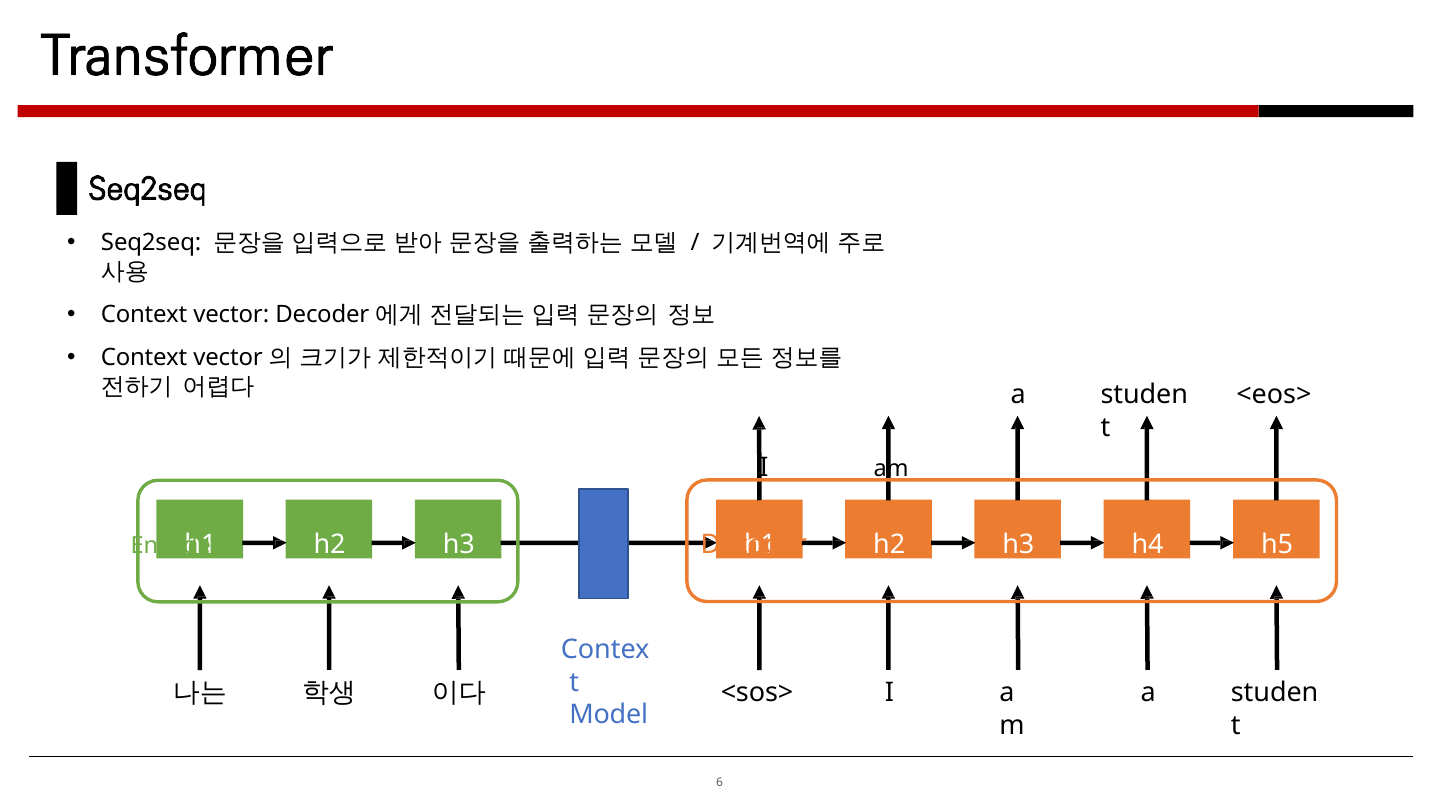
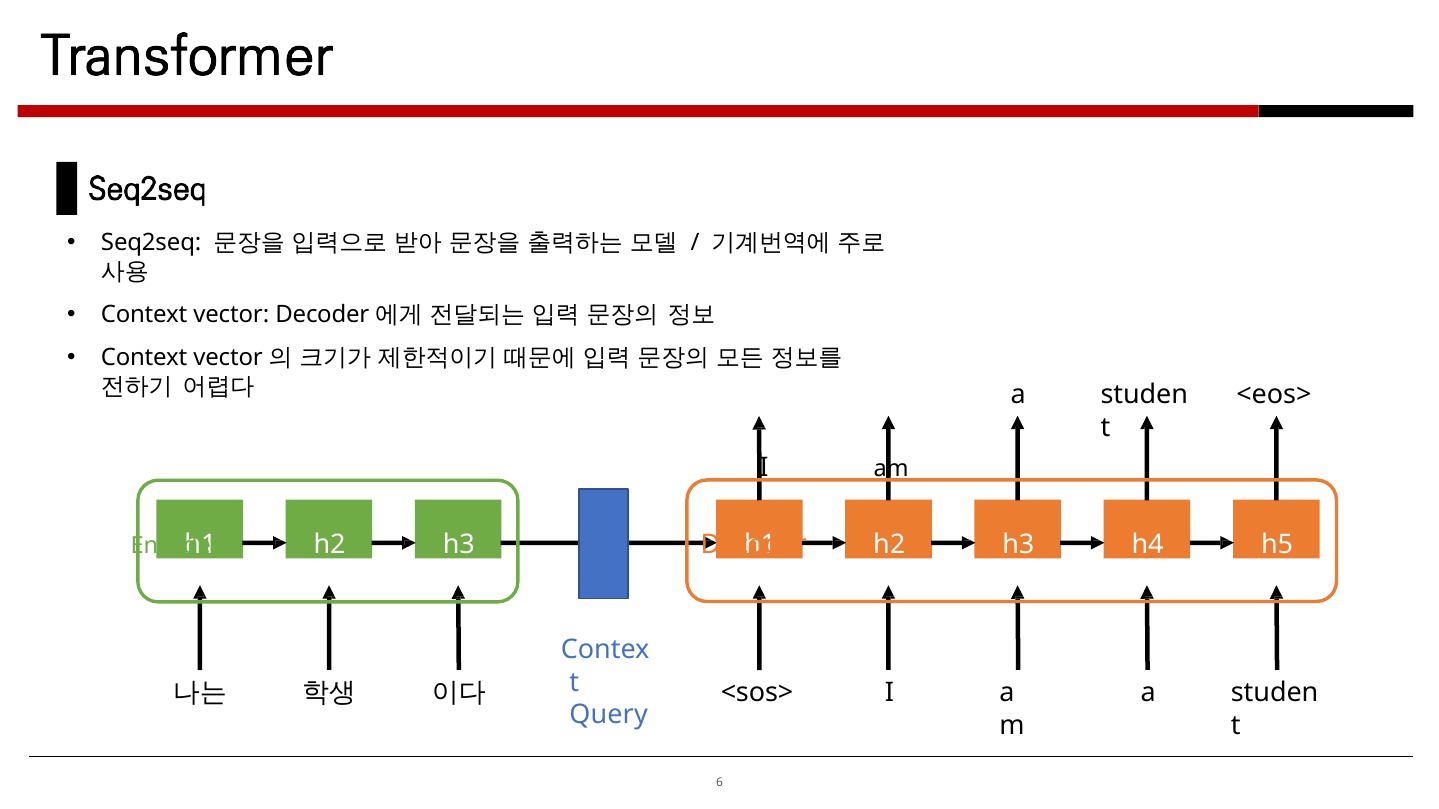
Model: Model -> Query
